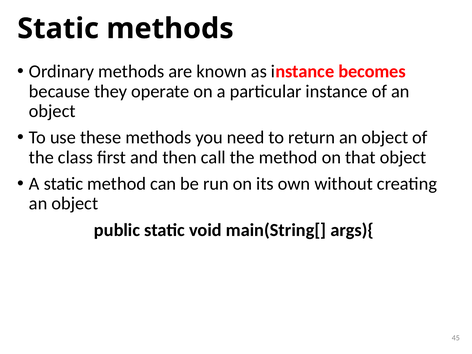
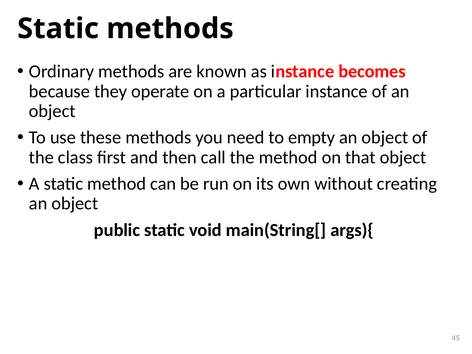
return: return -> empty
